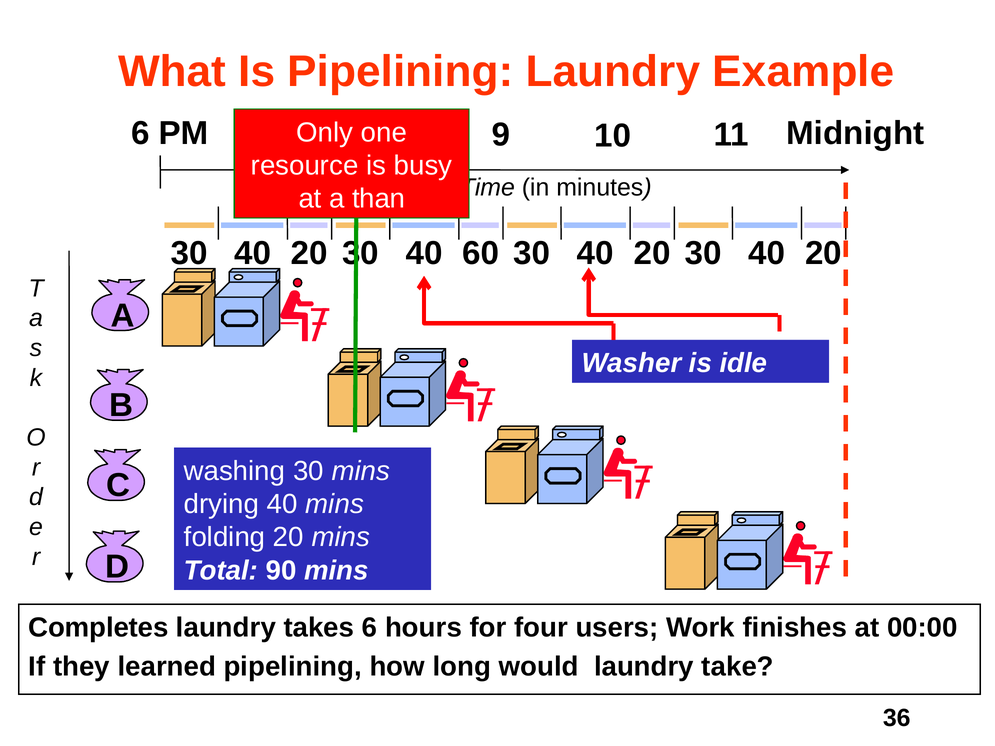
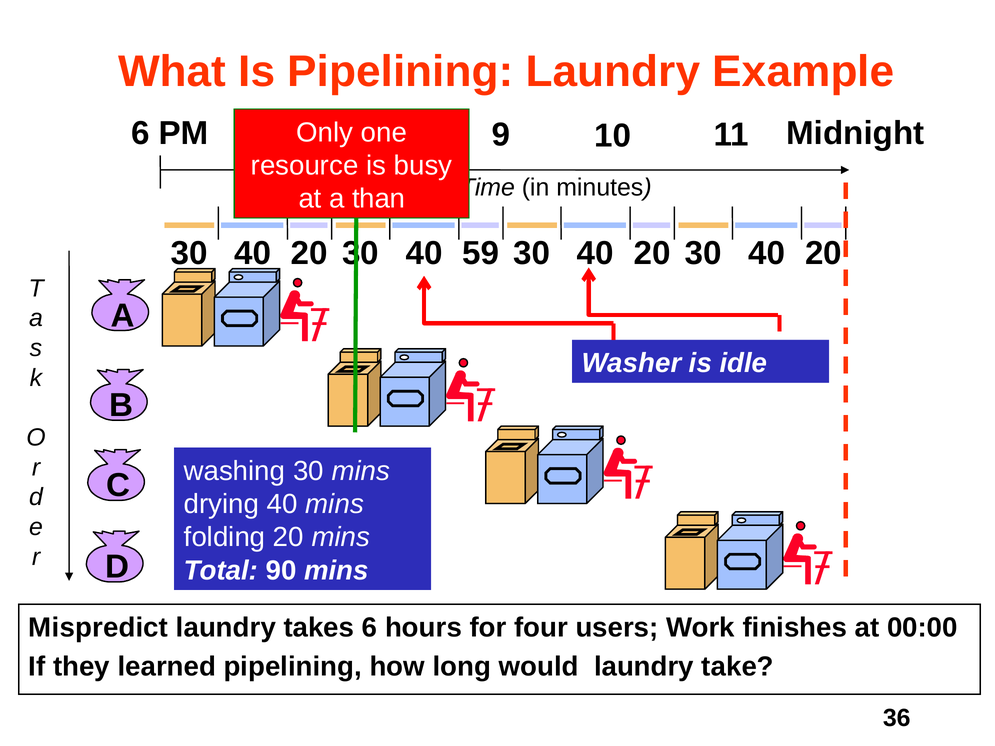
60: 60 -> 59
Completes: Completes -> Mispredict
